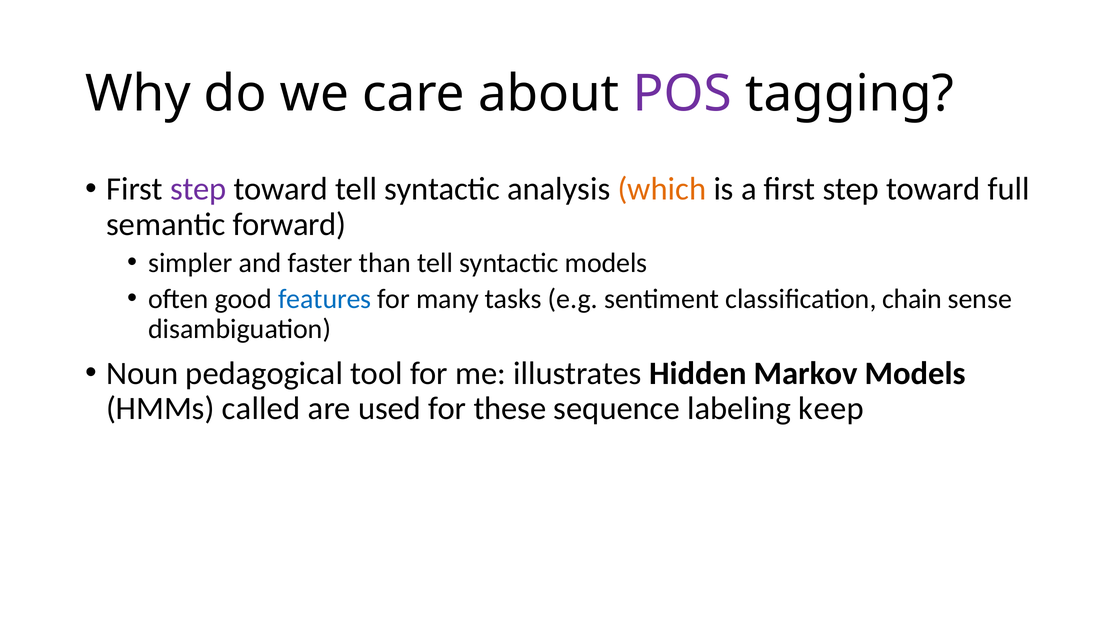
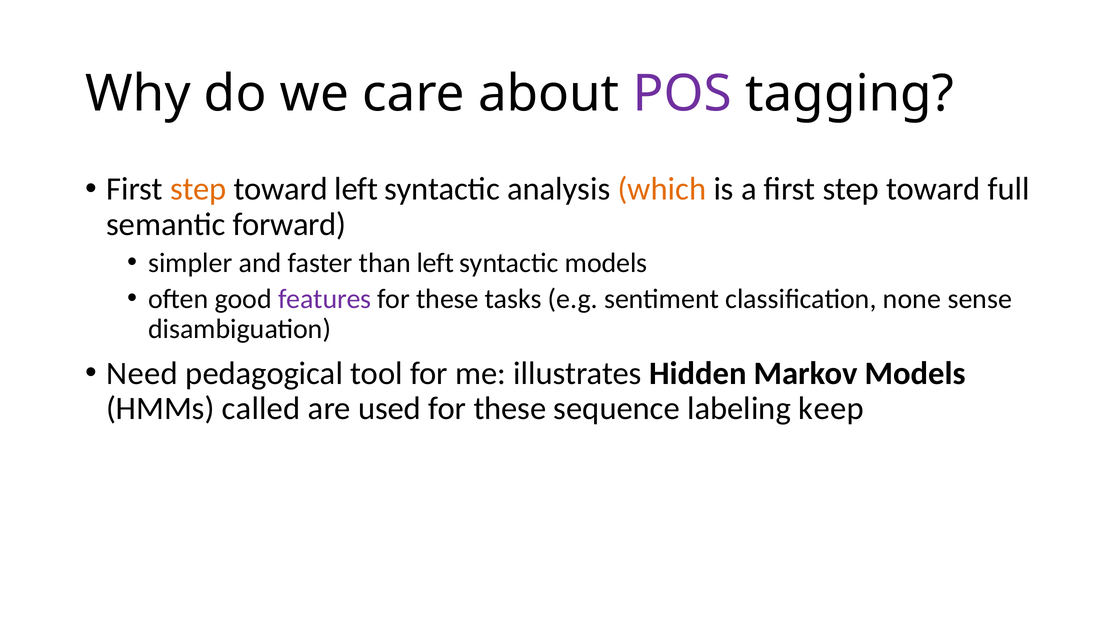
step at (198, 189) colour: purple -> orange
toward tell: tell -> left
than tell: tell -> left
features colour: blue -> purple
many at (447, 299): many -> these
chain: chain -> none
Noun: Noun -> Need
